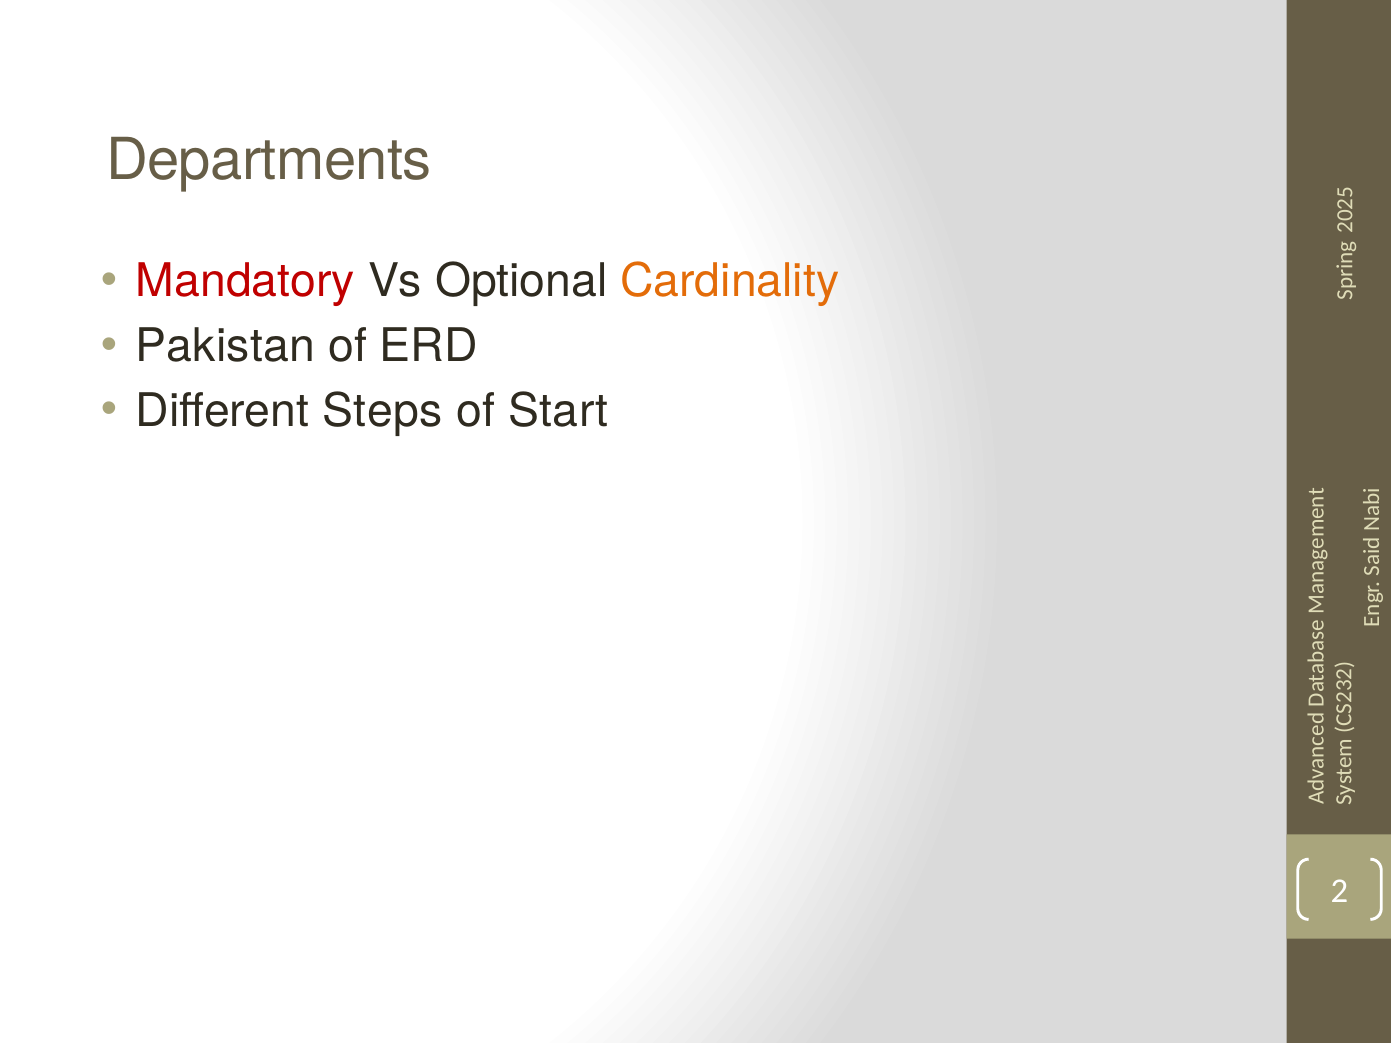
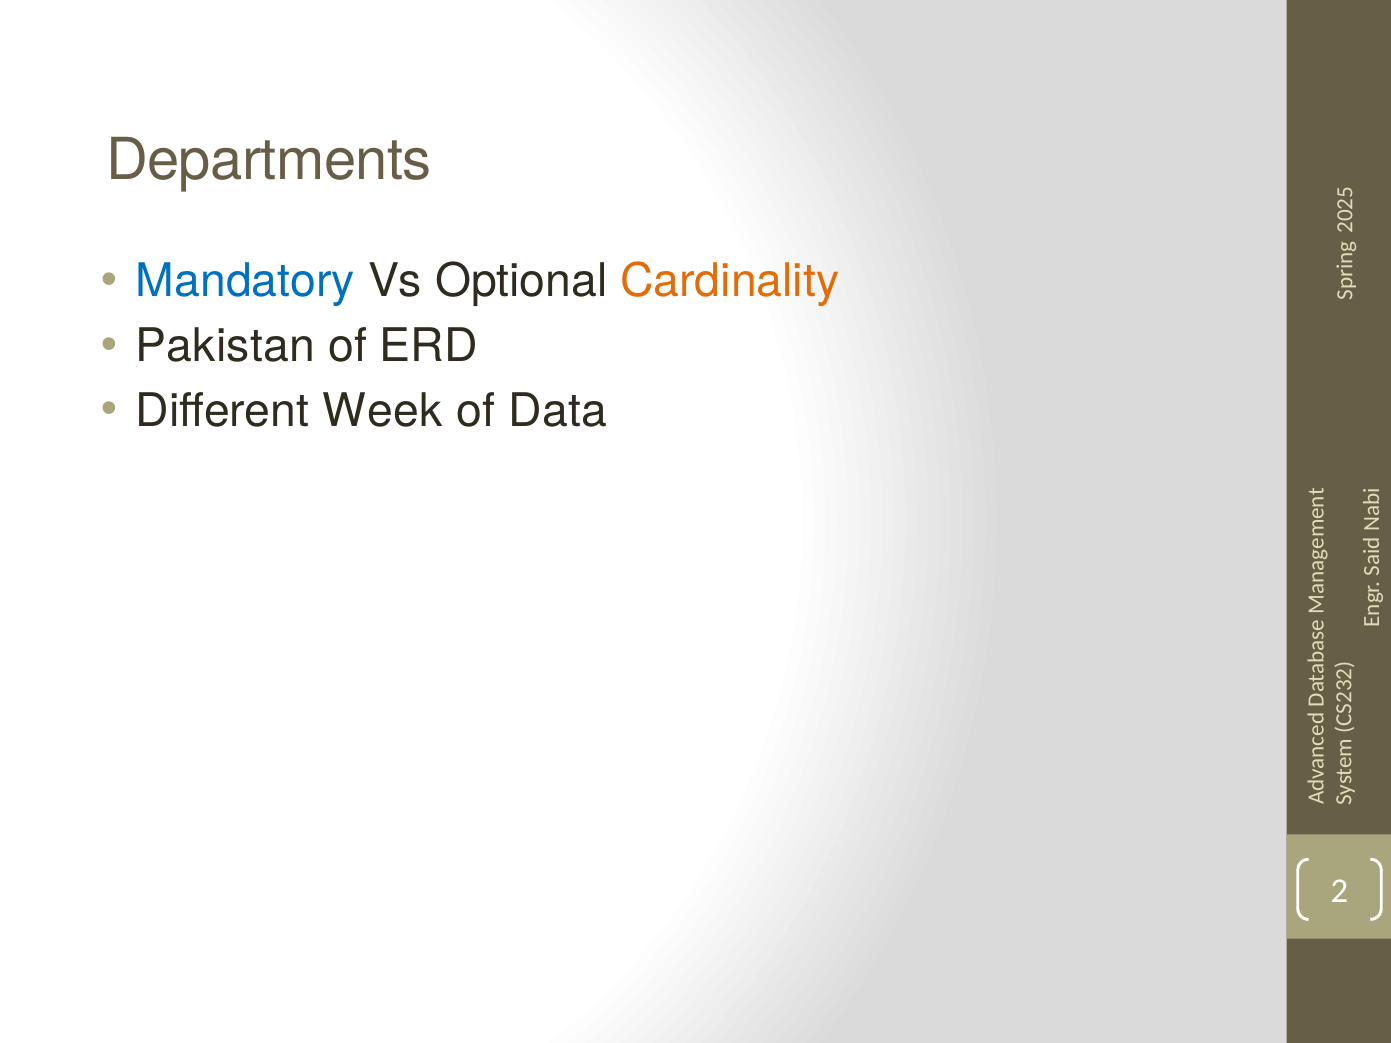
Mandatory colour: red -> blue
Steps: Steps -> Week
Start: Start -> Data
